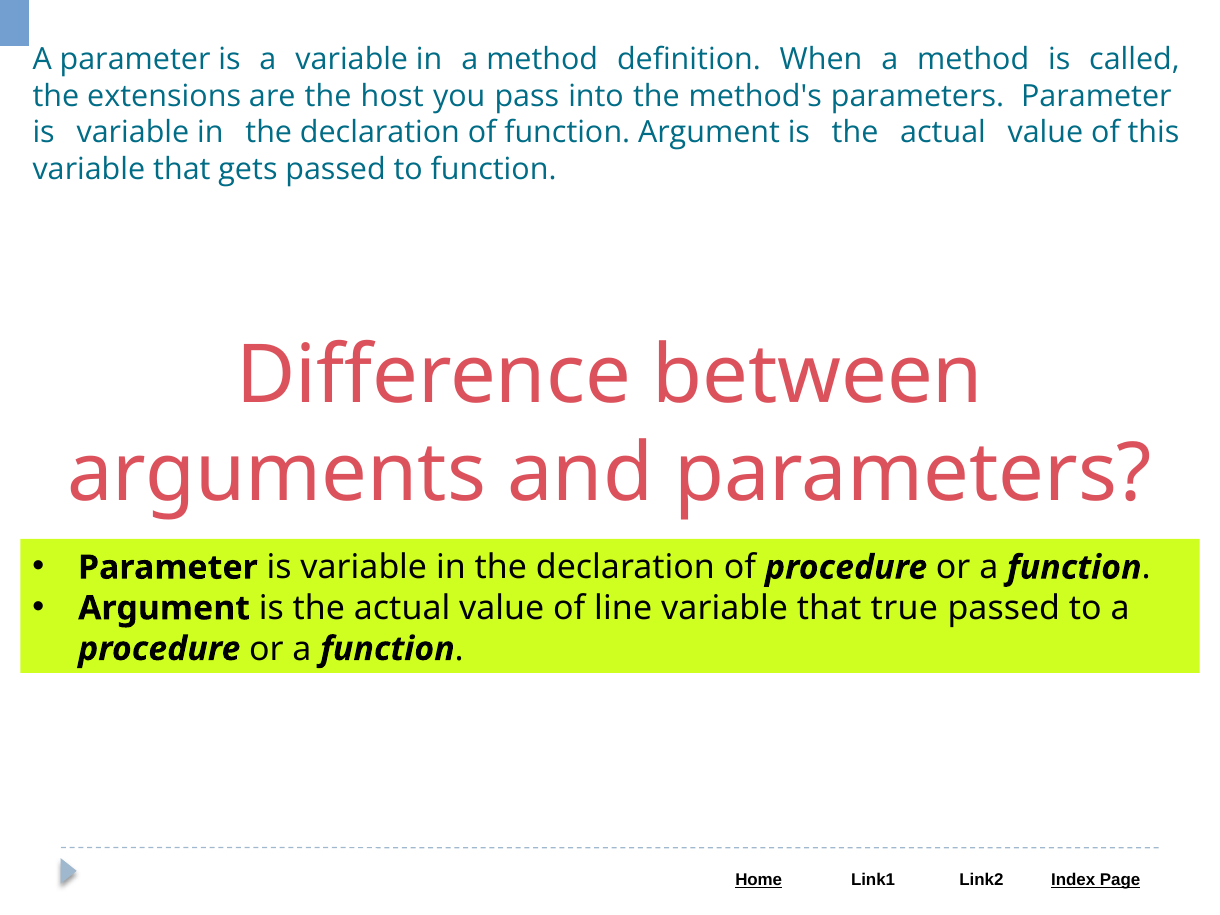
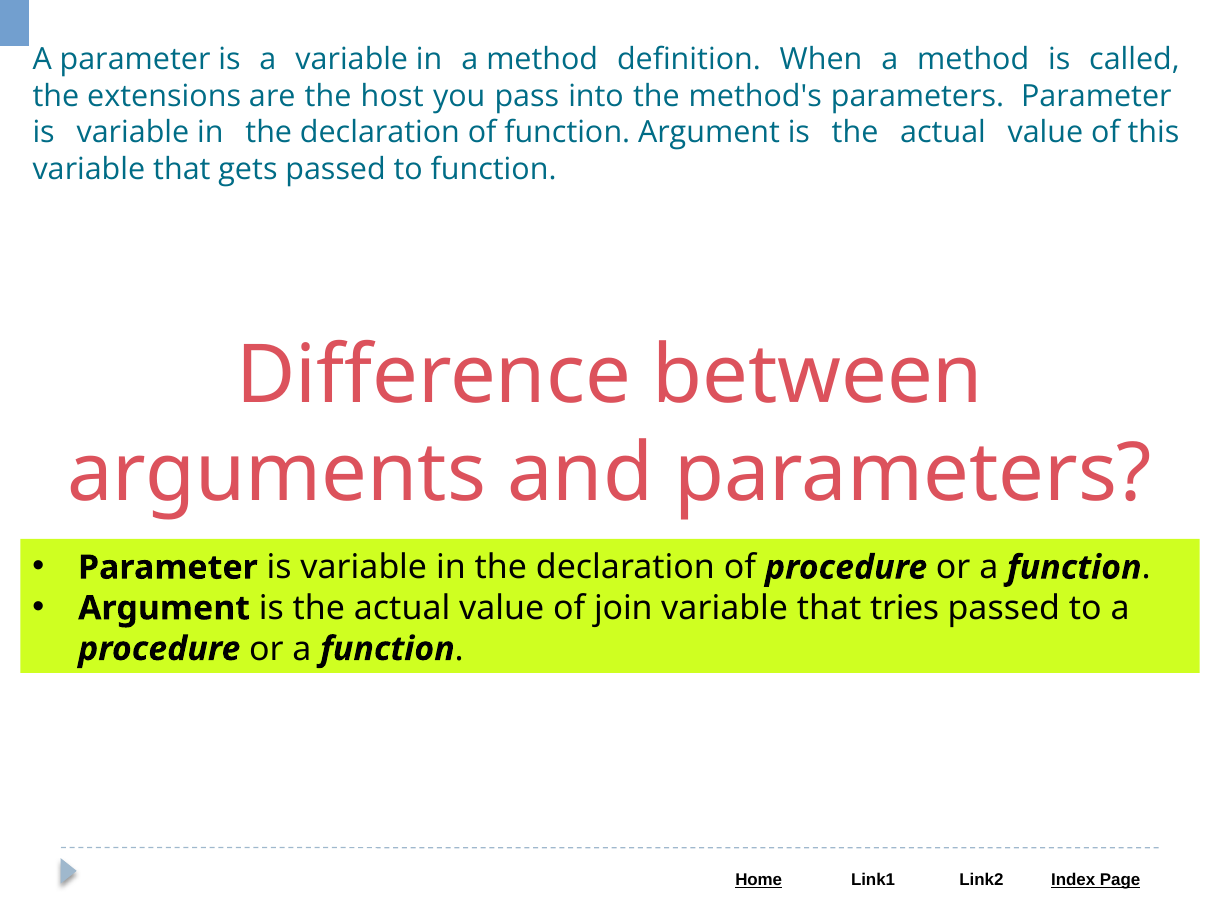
line: line -> join
true: true -> tries
